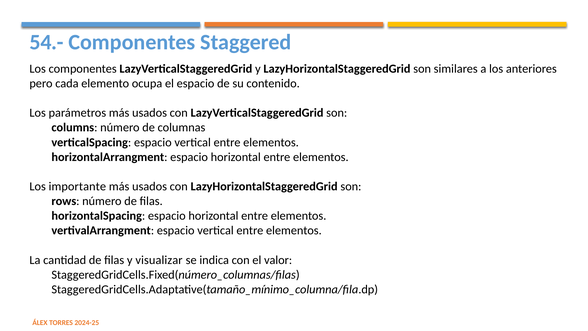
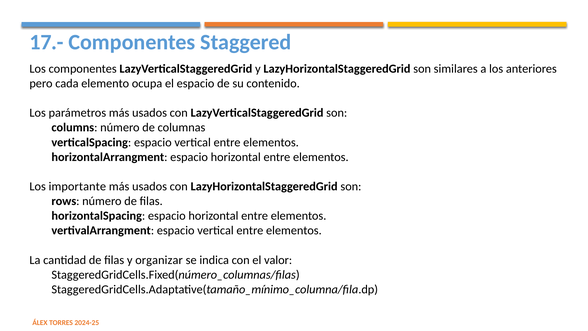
54.-: 54.- -> 17.-
visualizar: visualizar -> organizar
